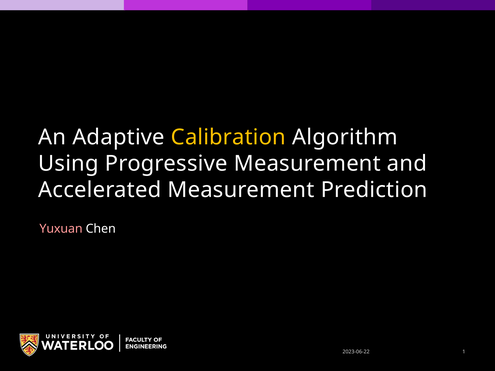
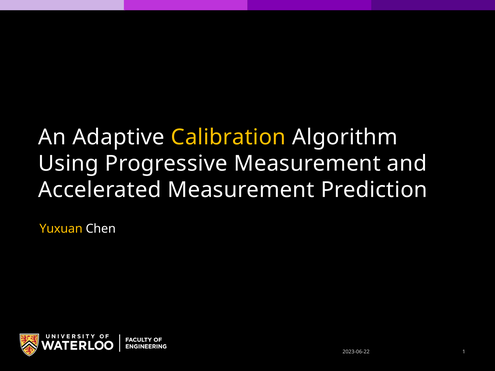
Yuxuan colour: pink -> yellow
